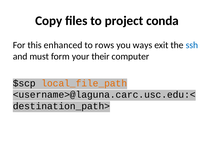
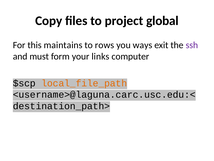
conda: conda -> global
enhanced: enhanced -> maintains
ssh colour: blue -> purple
their: their -> links
